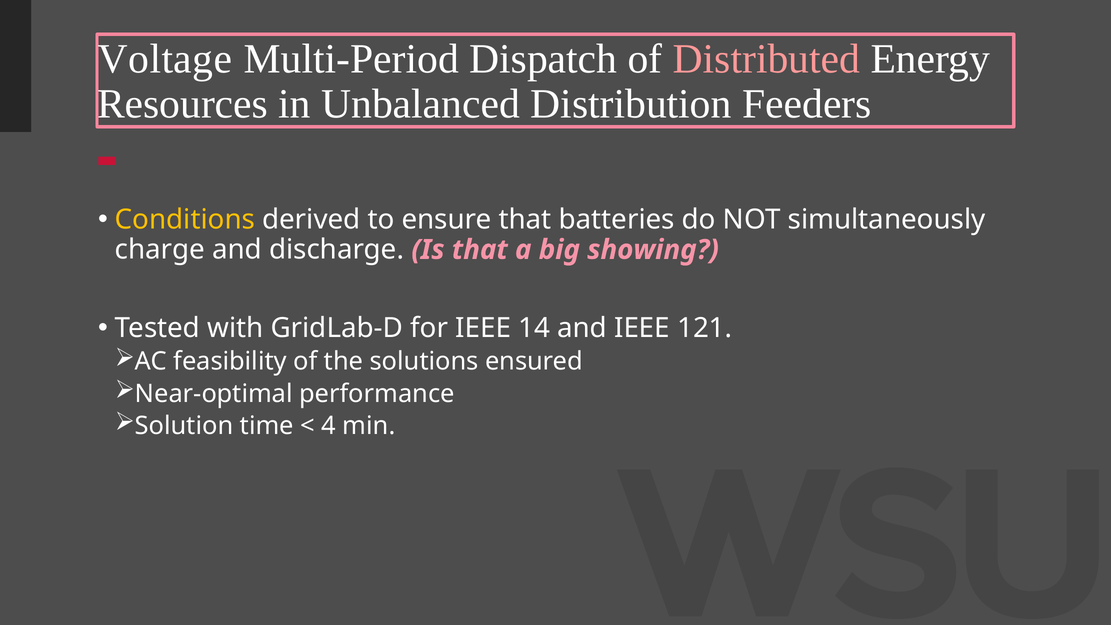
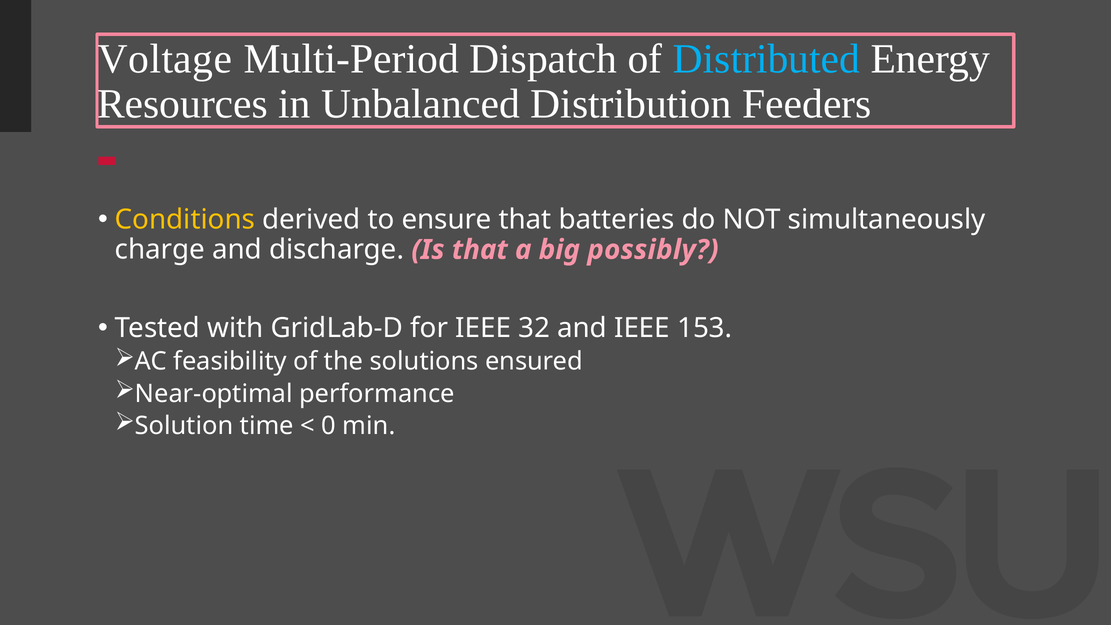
Distributed colour: pink -> light blue
showing: showing -> possibly
14: 14 -> 32
121: 121 -> 153
4: 4 -> 0
